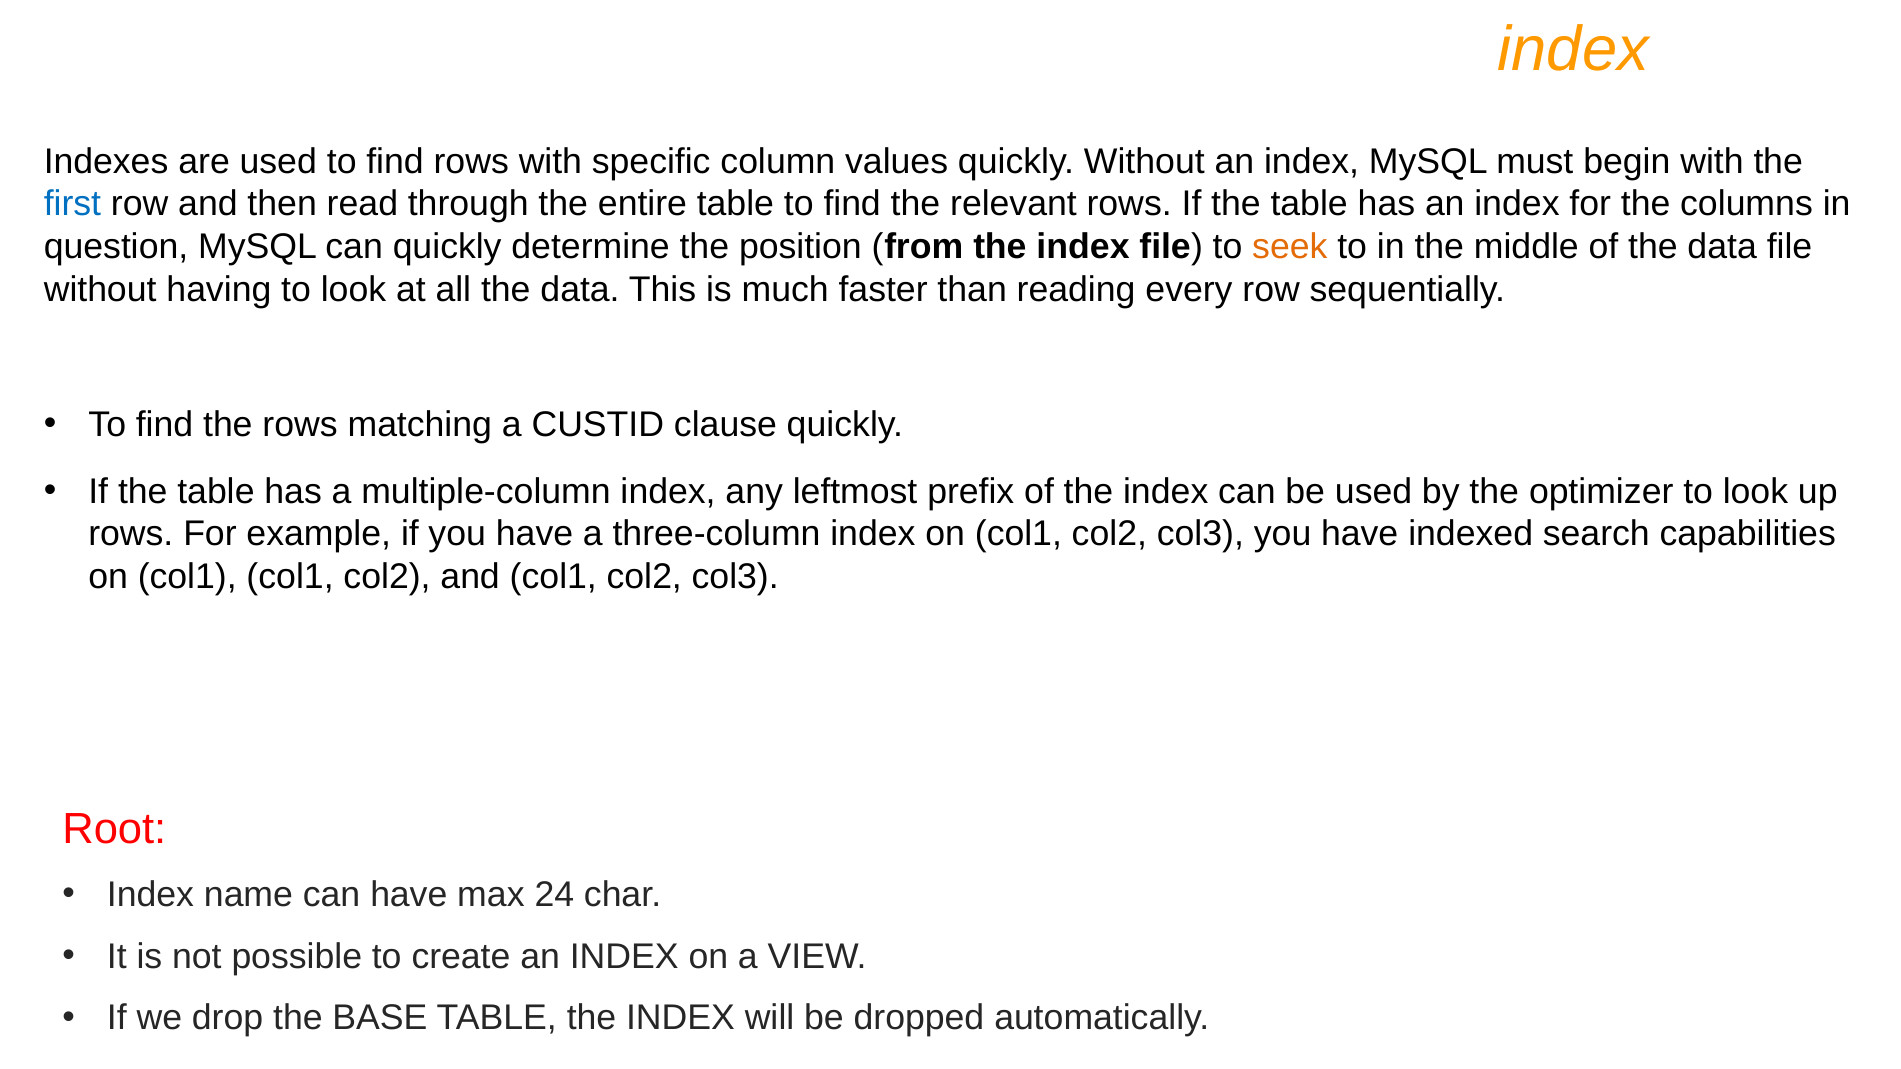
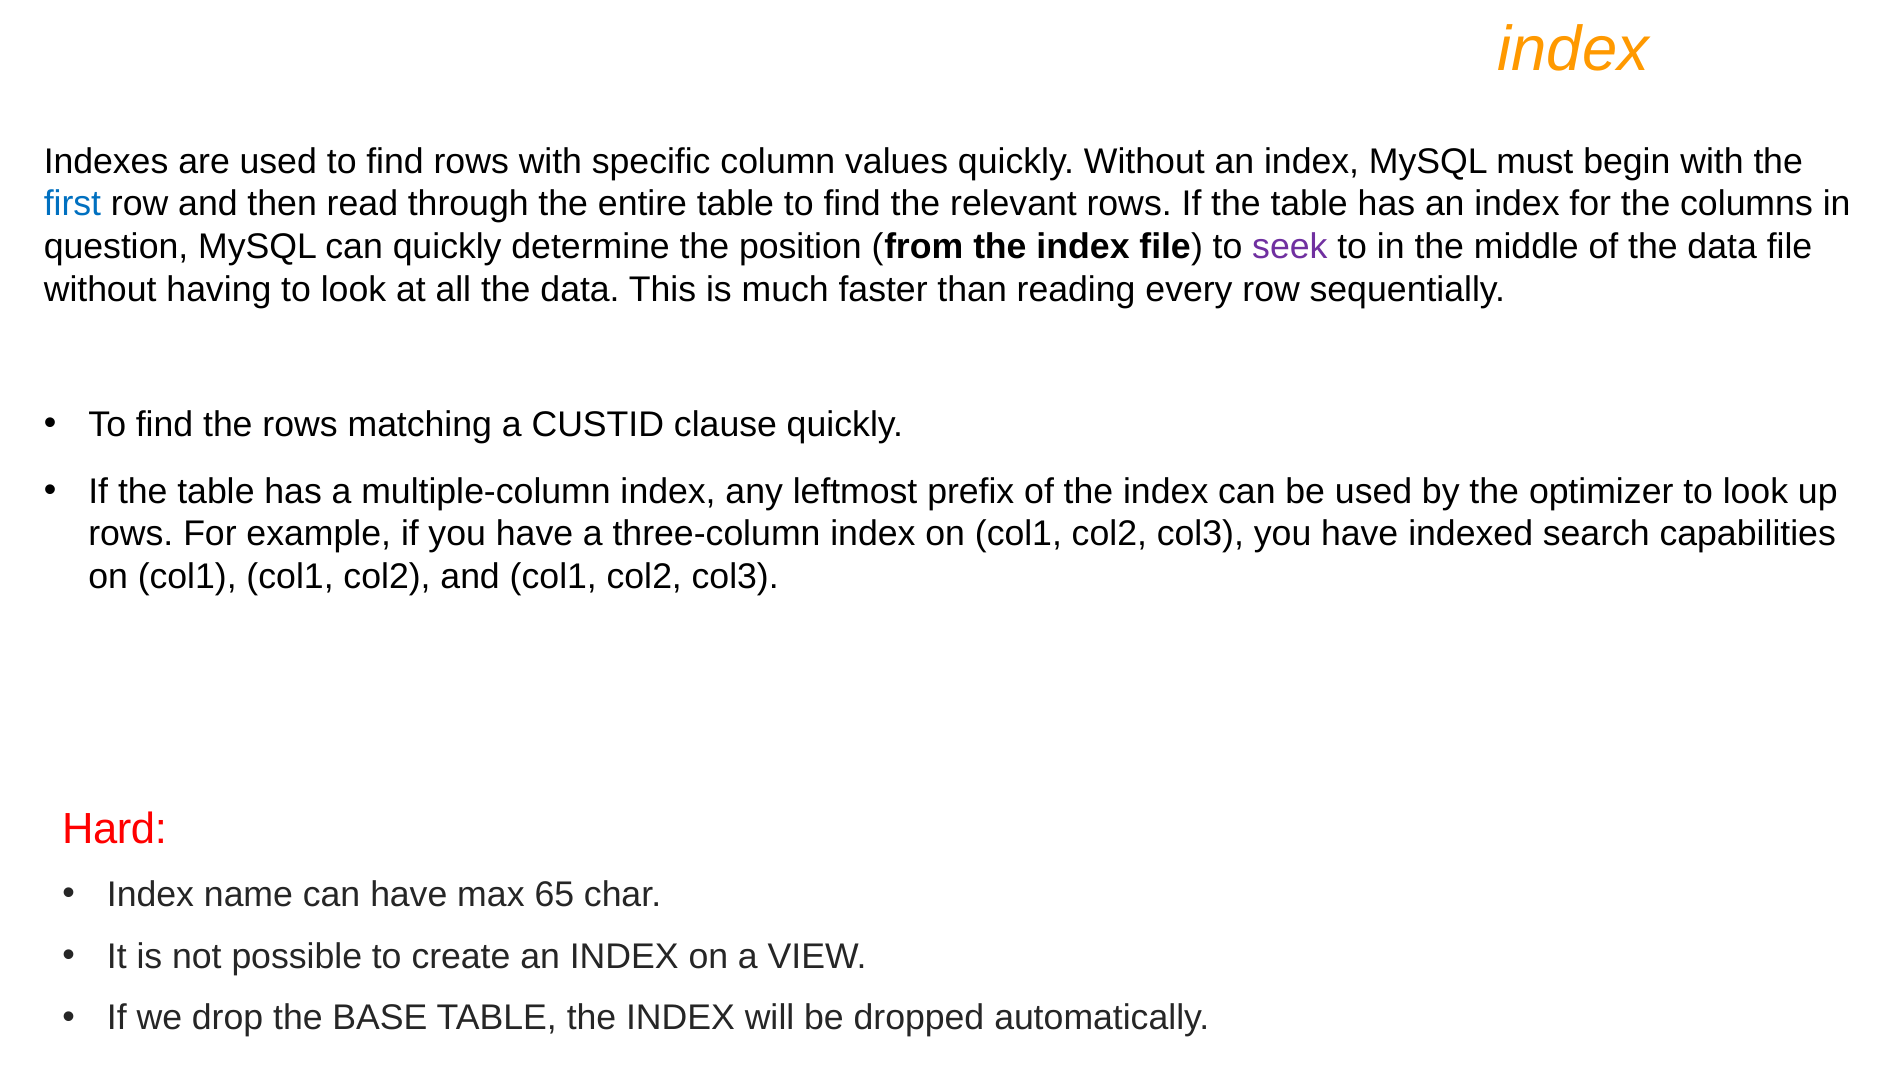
seek colour: orange -> purple
Root: Root -> Hard
24: 24 -> 65
